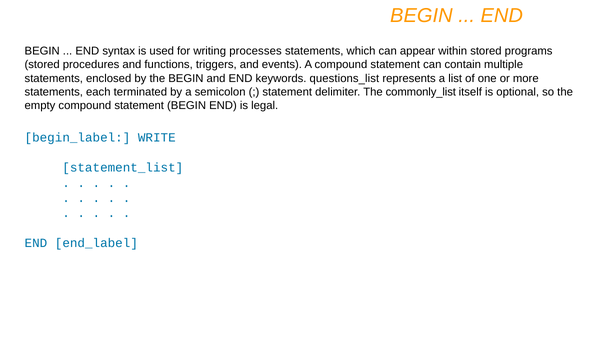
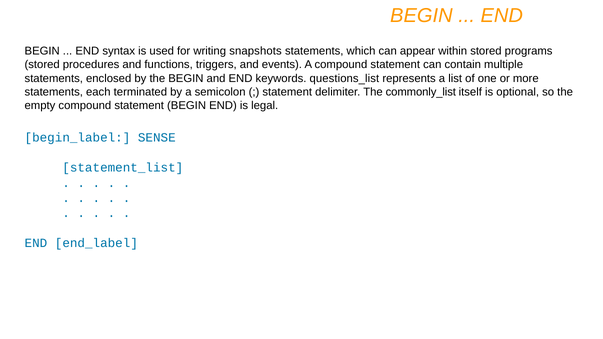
processes: processes -> snapshots
WRITE: WRITE -> SENSE
